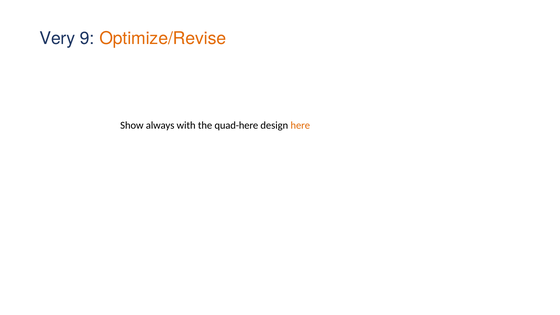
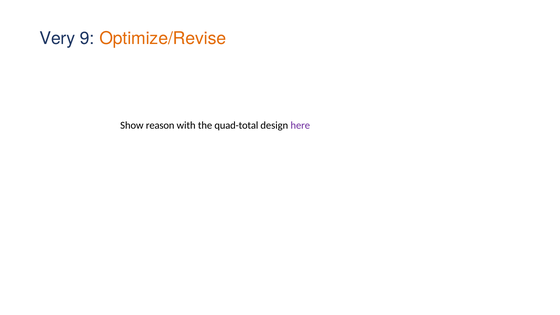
always: always -> reason
quad-here: quad-here -> quad-total
here colour: orange -> purple
